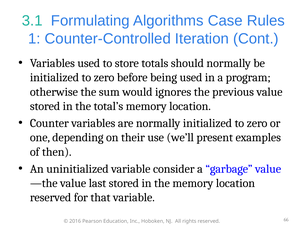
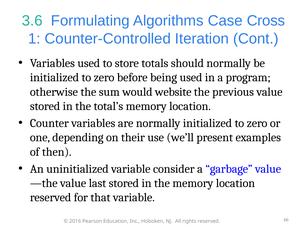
3.1: 3.1 -> 3.6
Rules: Rules -> Cross
ignores: ignores -> website
